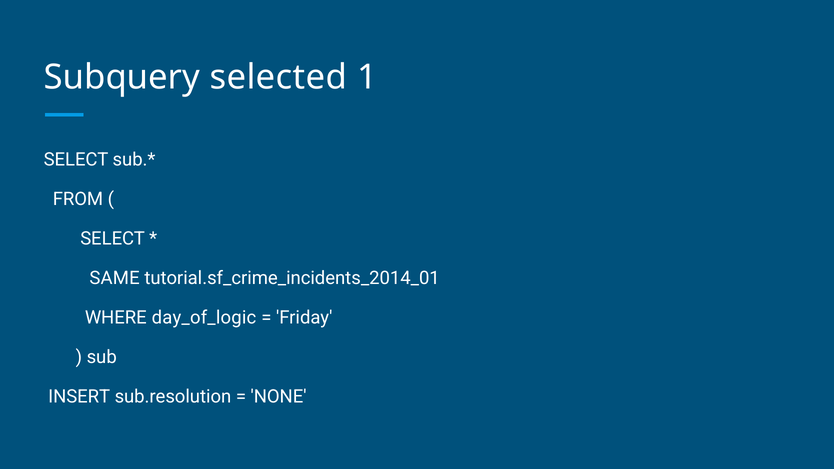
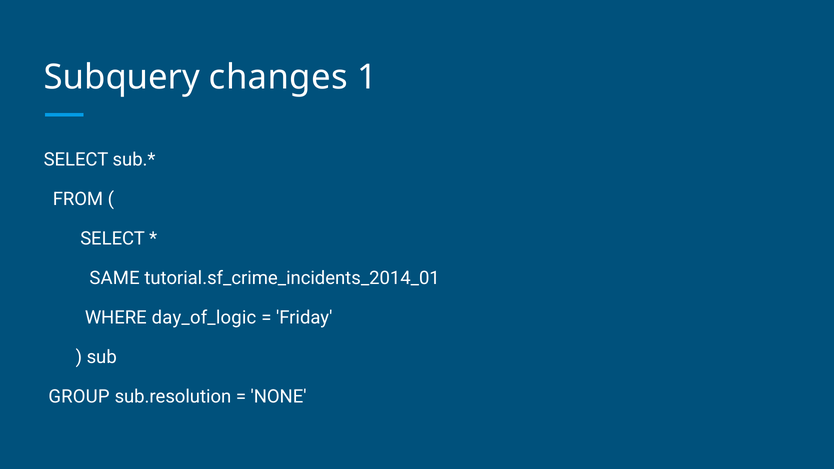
selected: selected -> changes
INSERT: INSERT -> GROUP
